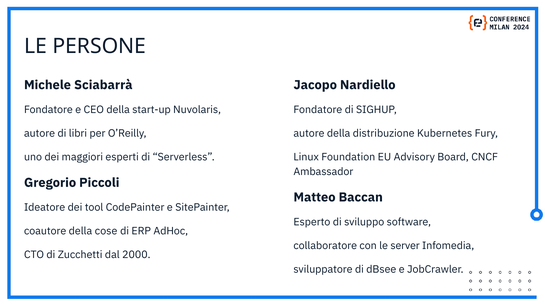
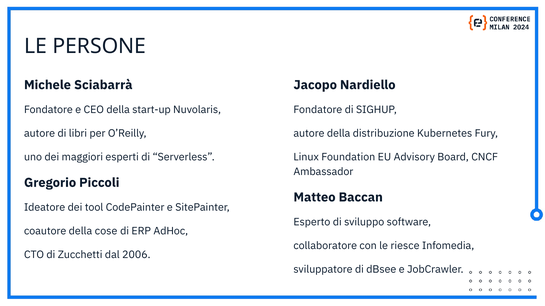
server: server -> riesce
2000: 2000 -> 2006
